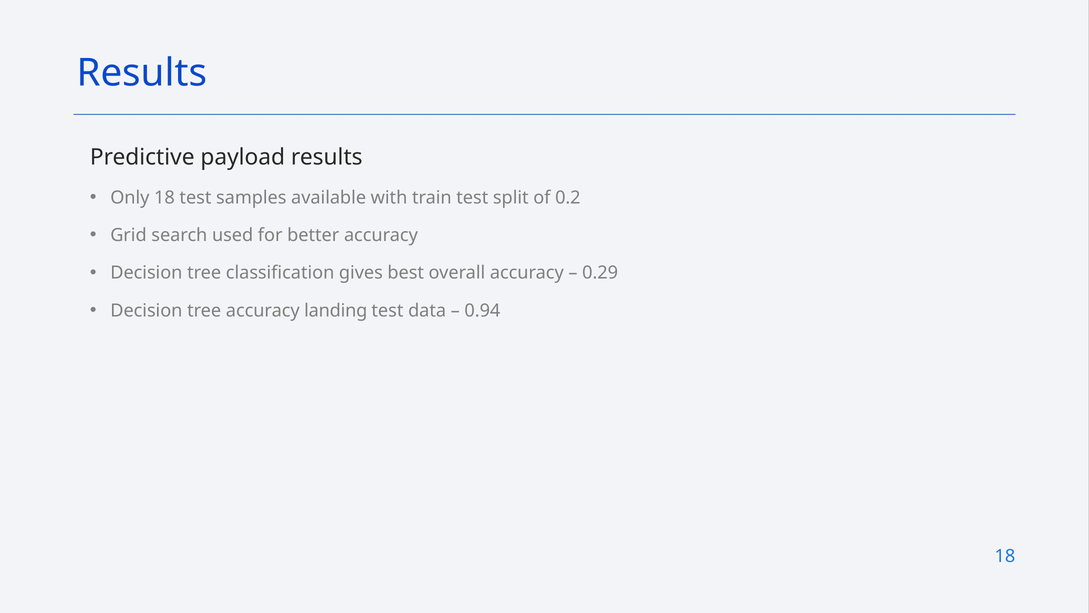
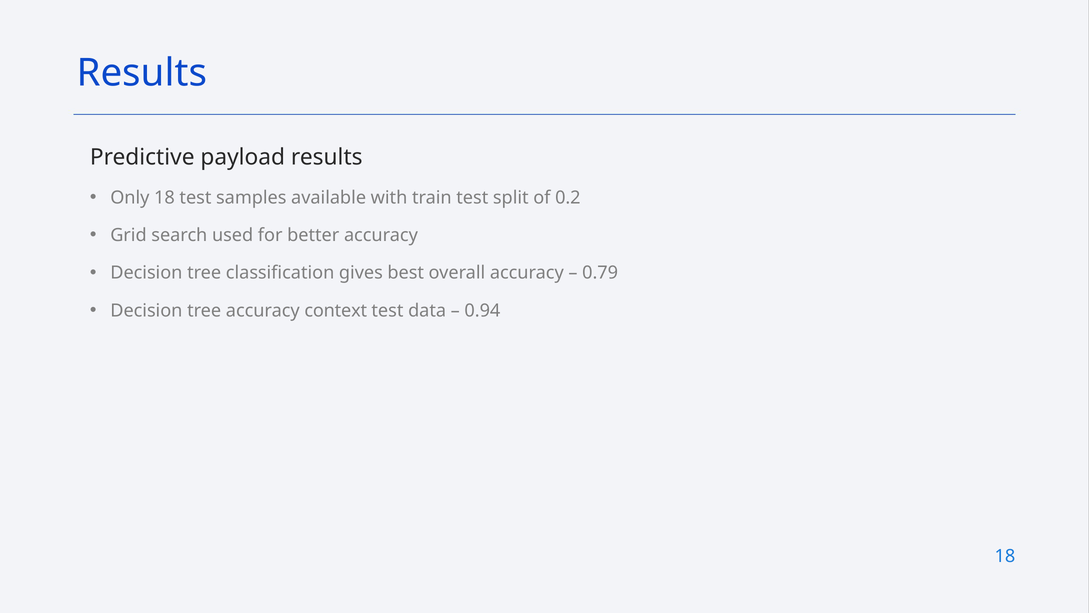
0.29: 0.29 -> 0.79
landing: landing -> context
